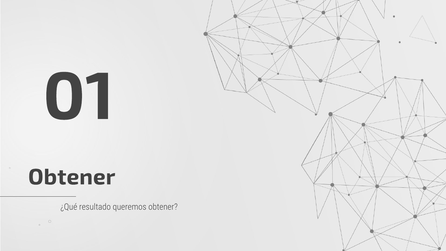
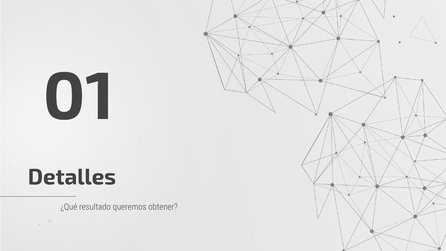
Obtener at (72, 177): Obtener -> Detalles
